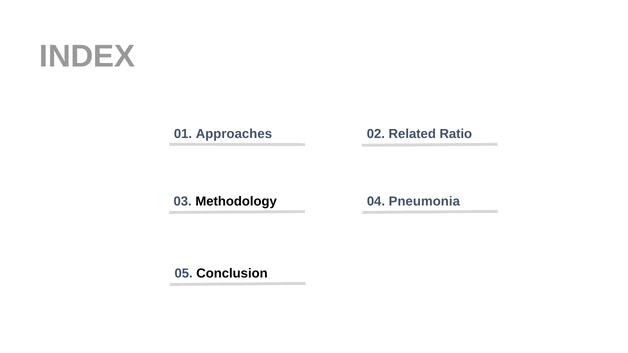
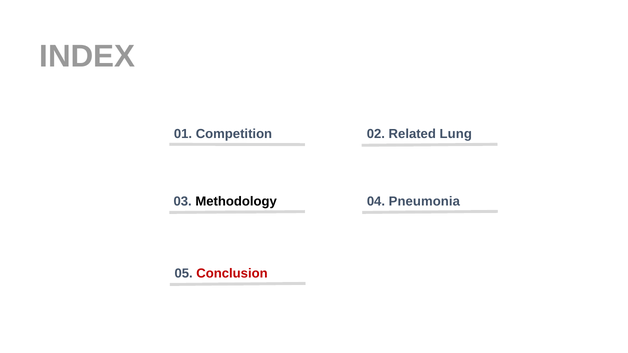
Approaches: Approaches -> Competition
Ratio: Ratio -> Lung
Conclusion colour: black -> red
